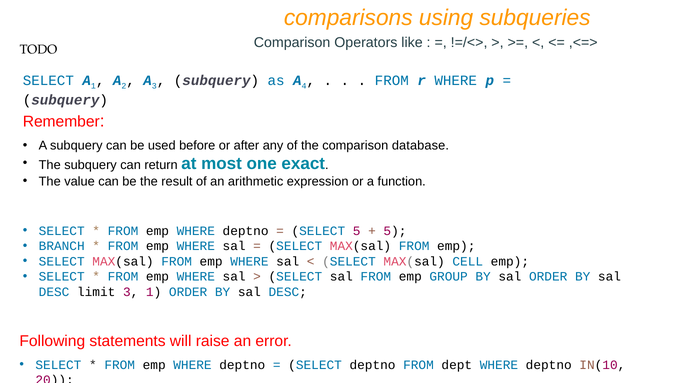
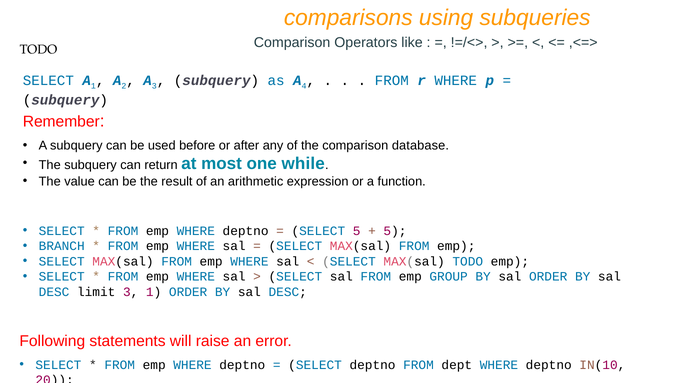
exact: exact -> while
MAX(sal CELL: CELL -> TODO
